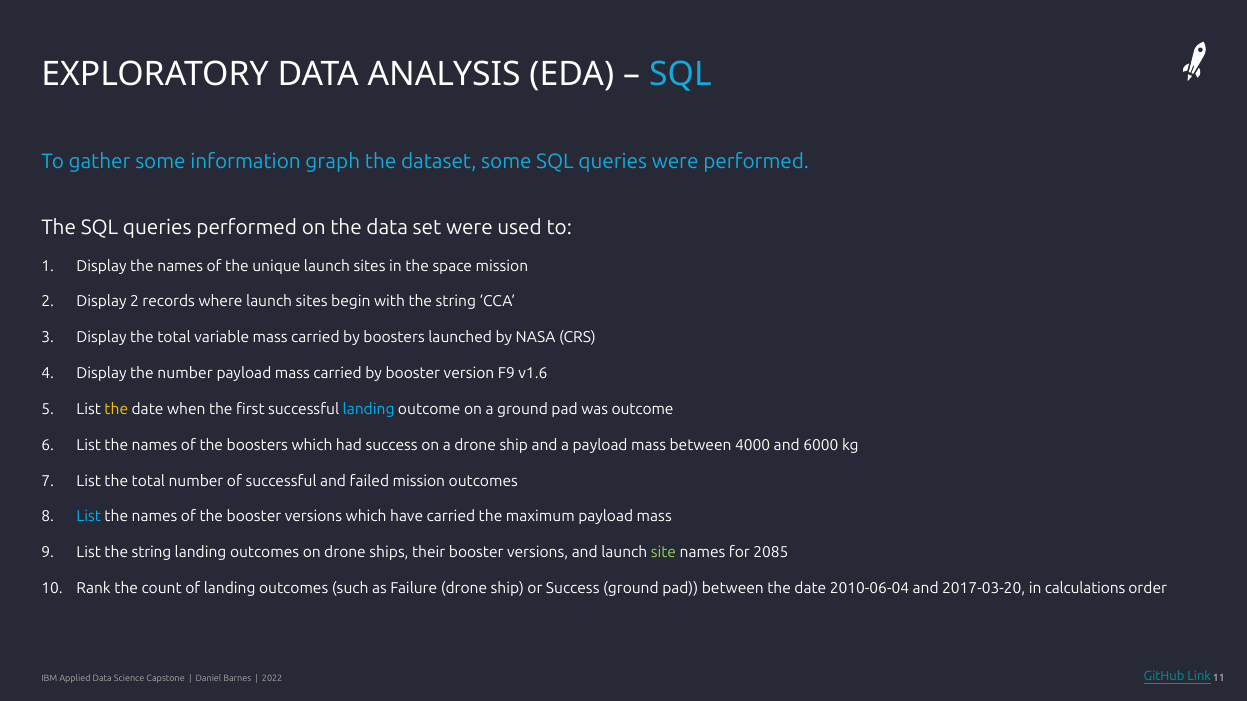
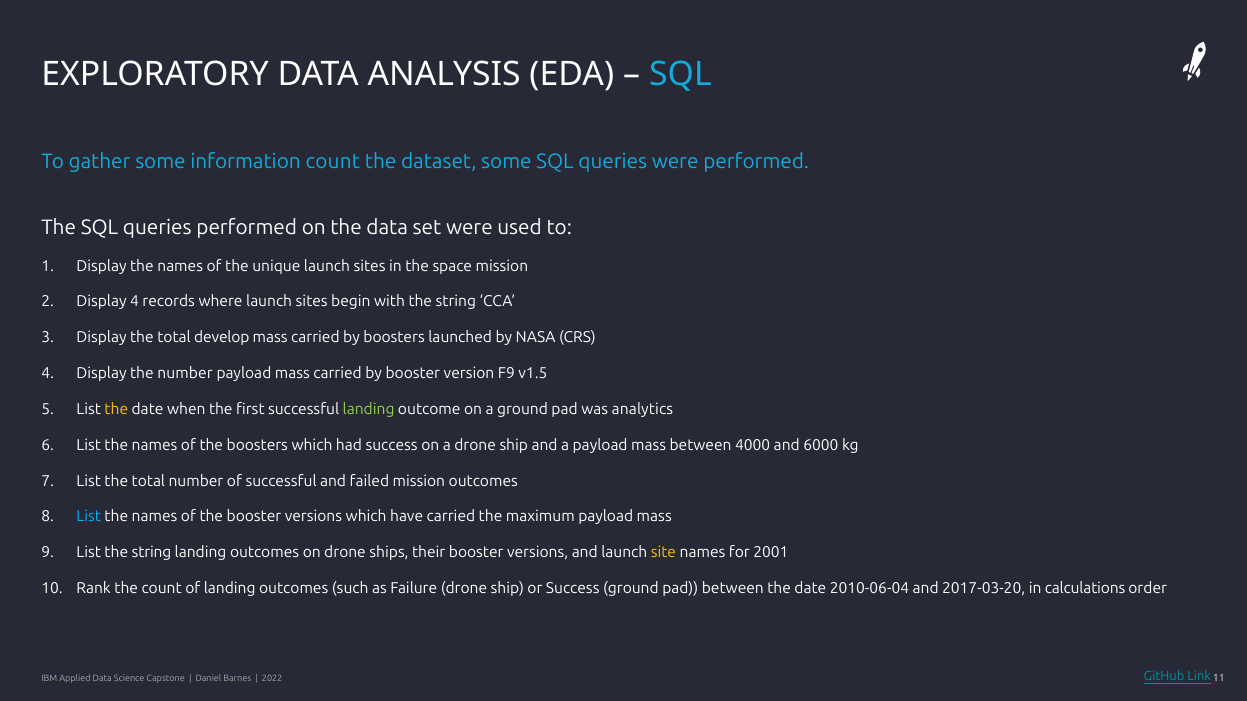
information graph: graph -> count
Display 2: 2 -> 4
variable: variable -> develop
v1.6: v1.6 -> v1.5
landing at (369, 410) colour: light blue -> light green
was outcome: outcome -> analytics
site colour: light green -> yellow
2085: 2085 -> 2001
